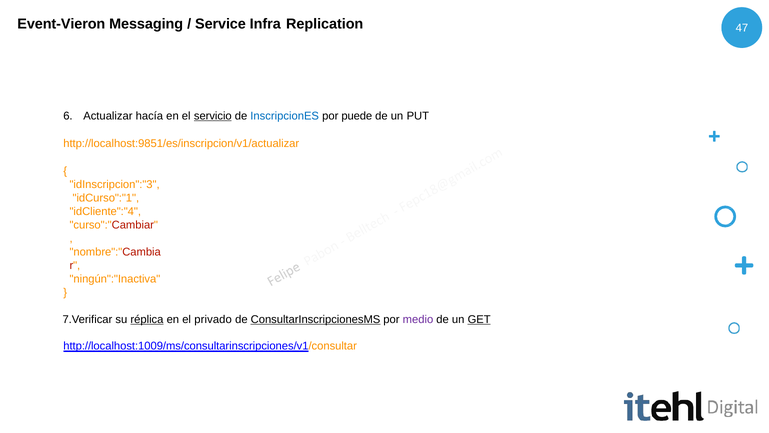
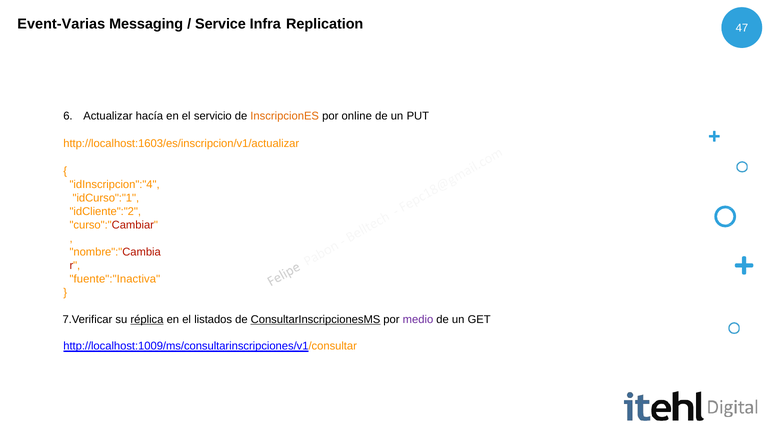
Event-Vieron: Event-Vieron -> Event-Varias
servicio underline: present -> none
InscripcionES colour: blue -> orange
puede: puede -> online
http://localhost:9851/es/inscripcion/v1/actualizar: http://localhost:9851/es/inscripcion/v1/actualizar -> http://localhost:1603/es/inscripcion/v1/actualizar
idInscripcion":"3: idInscripcion":"3 -> idInscripcion":"4
idCliente":"4: idCliente":"4 -> idCliente":"2
ningún":"Inactiva: ningún":"Inactiva -> fuente":"Inactiva
privado: privado -> listados
GET underline: present -> none
